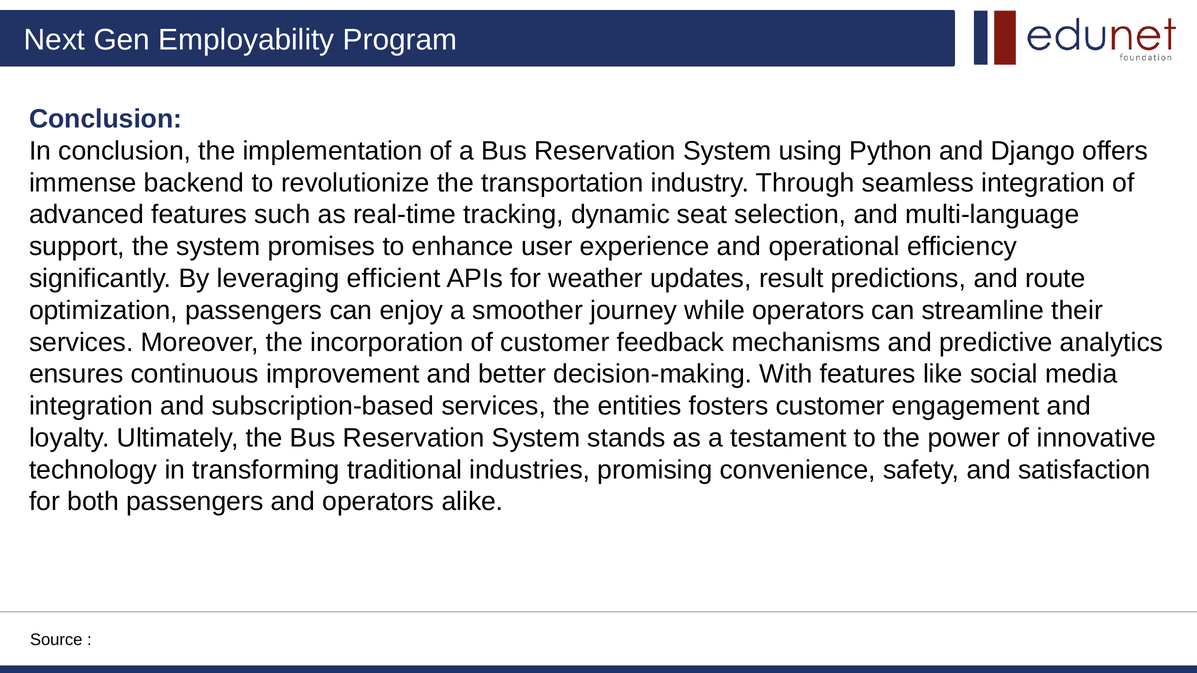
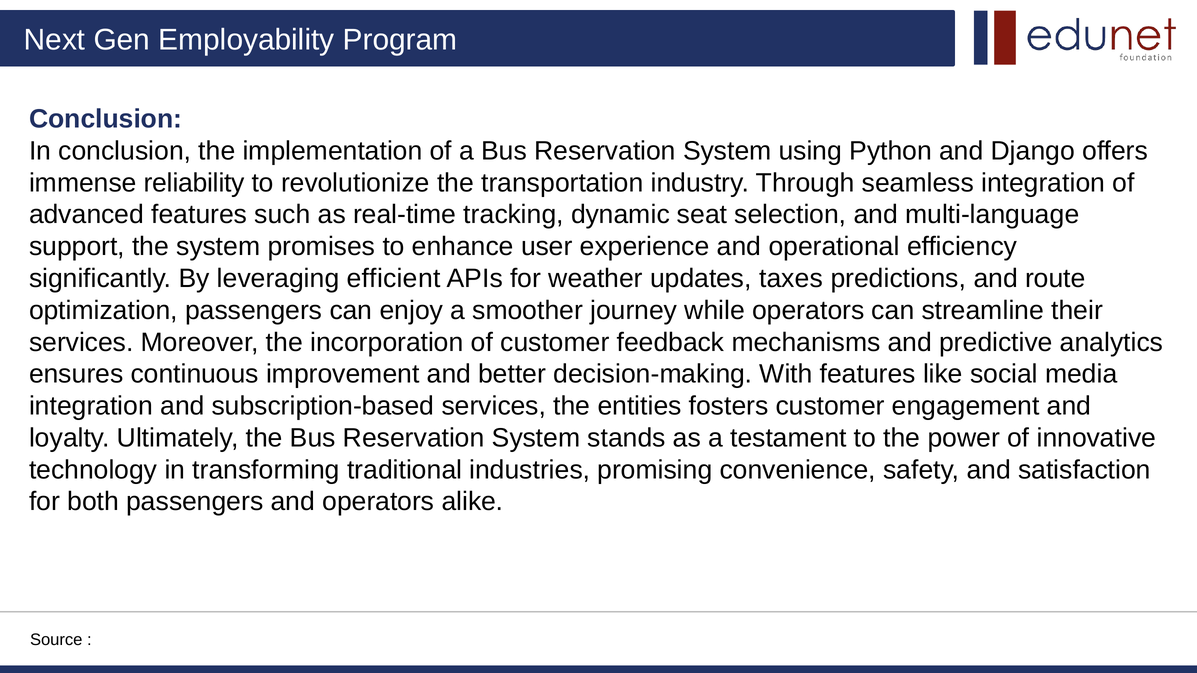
backend: backend -> reliability
result: result -> taxes
